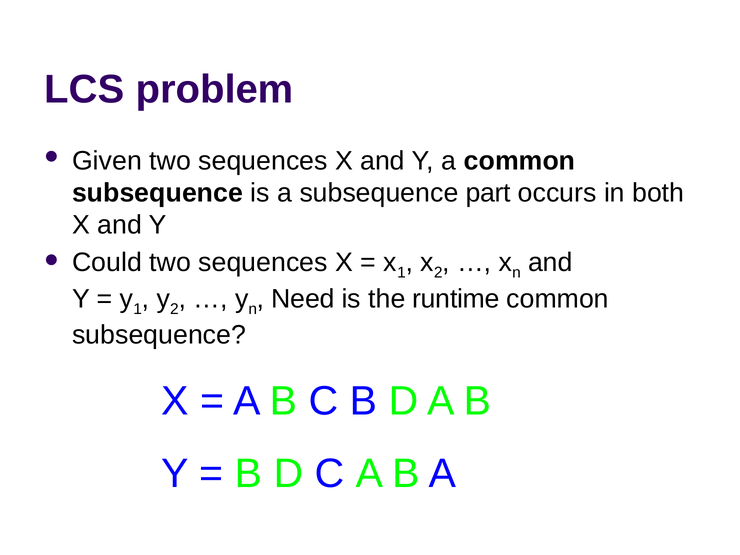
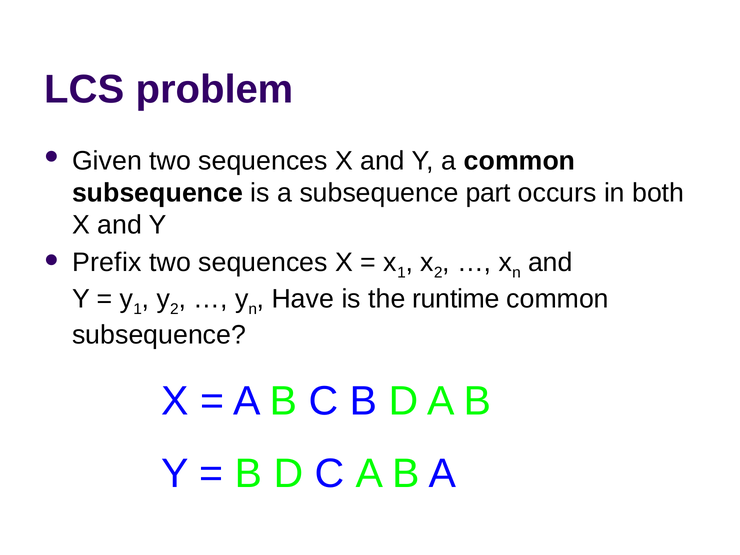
Could: Could -> Prefix
Need: Need -> Have
